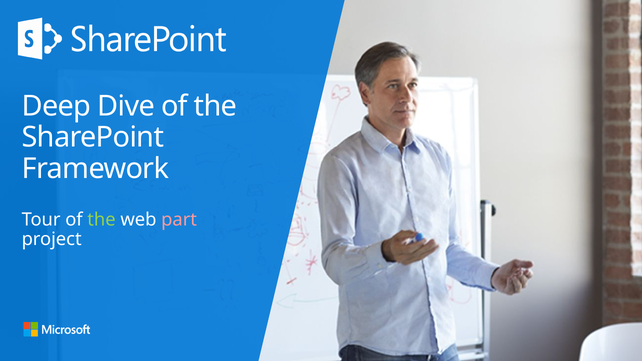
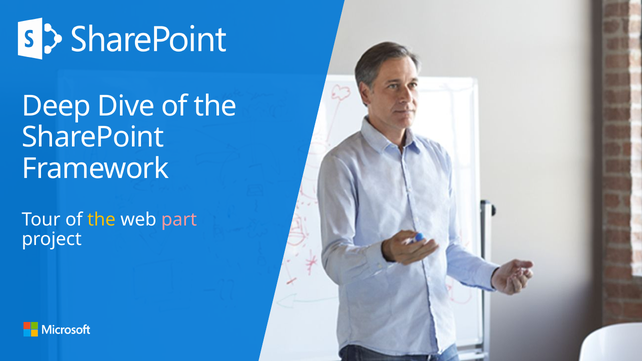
the at (102, 220) colour: light green -> yellow
